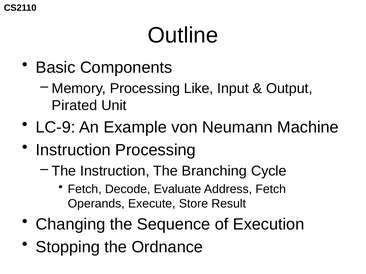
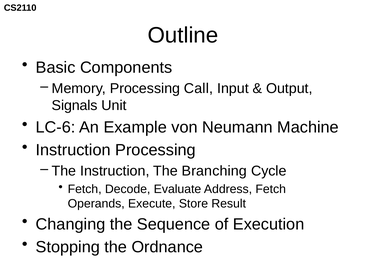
Like: Like -> Call
Pirated: Pirated -> Signals
LC-9: LC-9 -> LC-6
